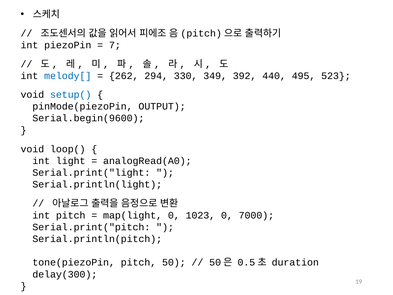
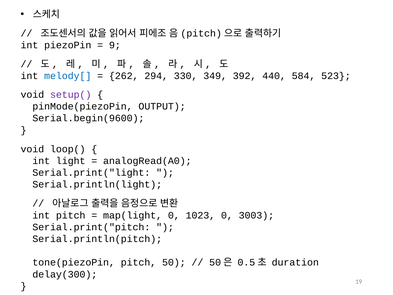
7: 7 -> 9
495: 495 -> 584
setup( colour: blue -> purple
7000: 7000 -> 3003
